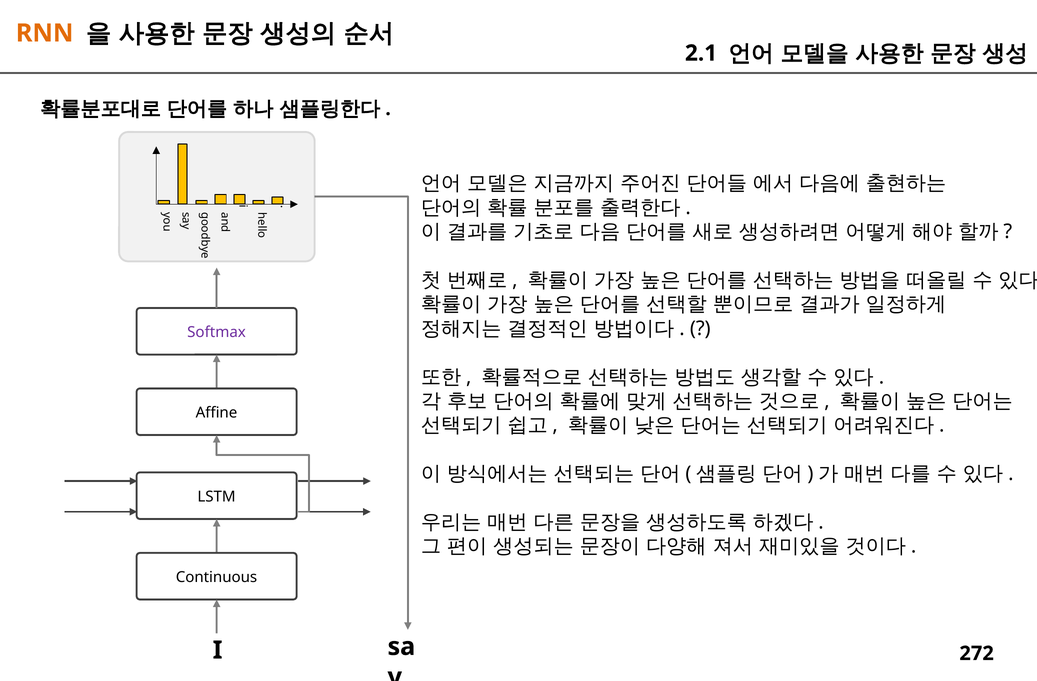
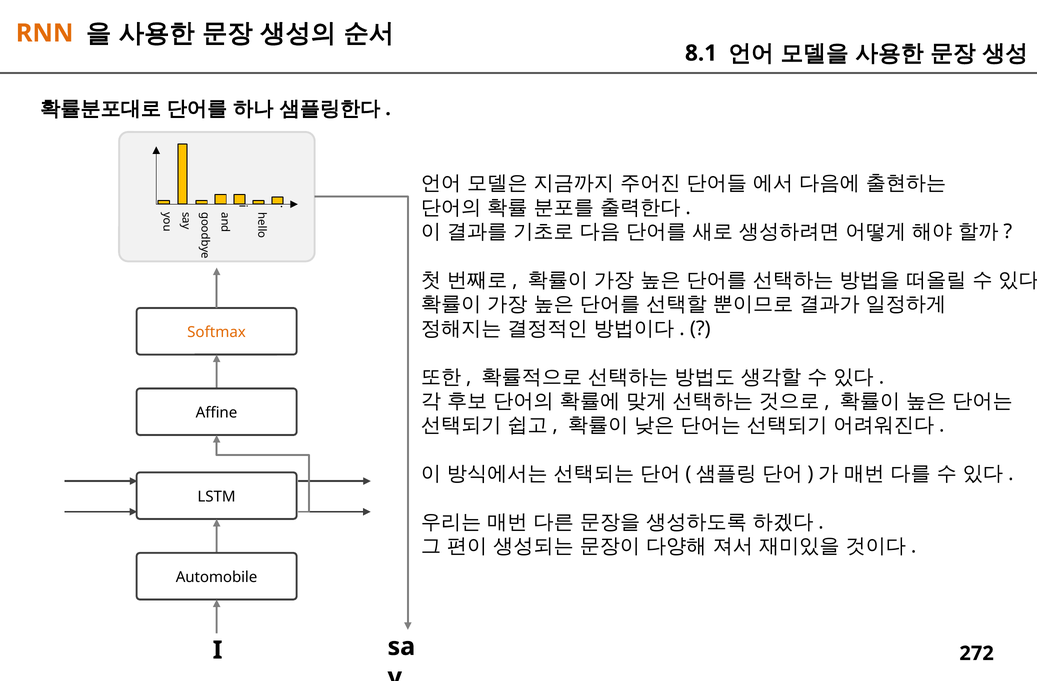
2.1: 2.1 -> 8.1
Softmax colour: purple -> orange
Continuous: Continuous -> Automobile
